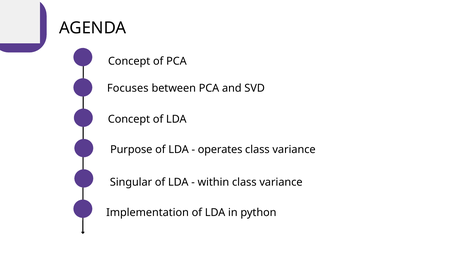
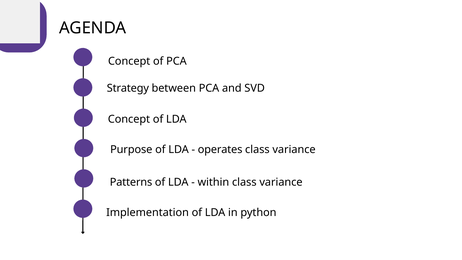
Focuses: Focuses -> Strategy
Singular: Singular -> Patterns
